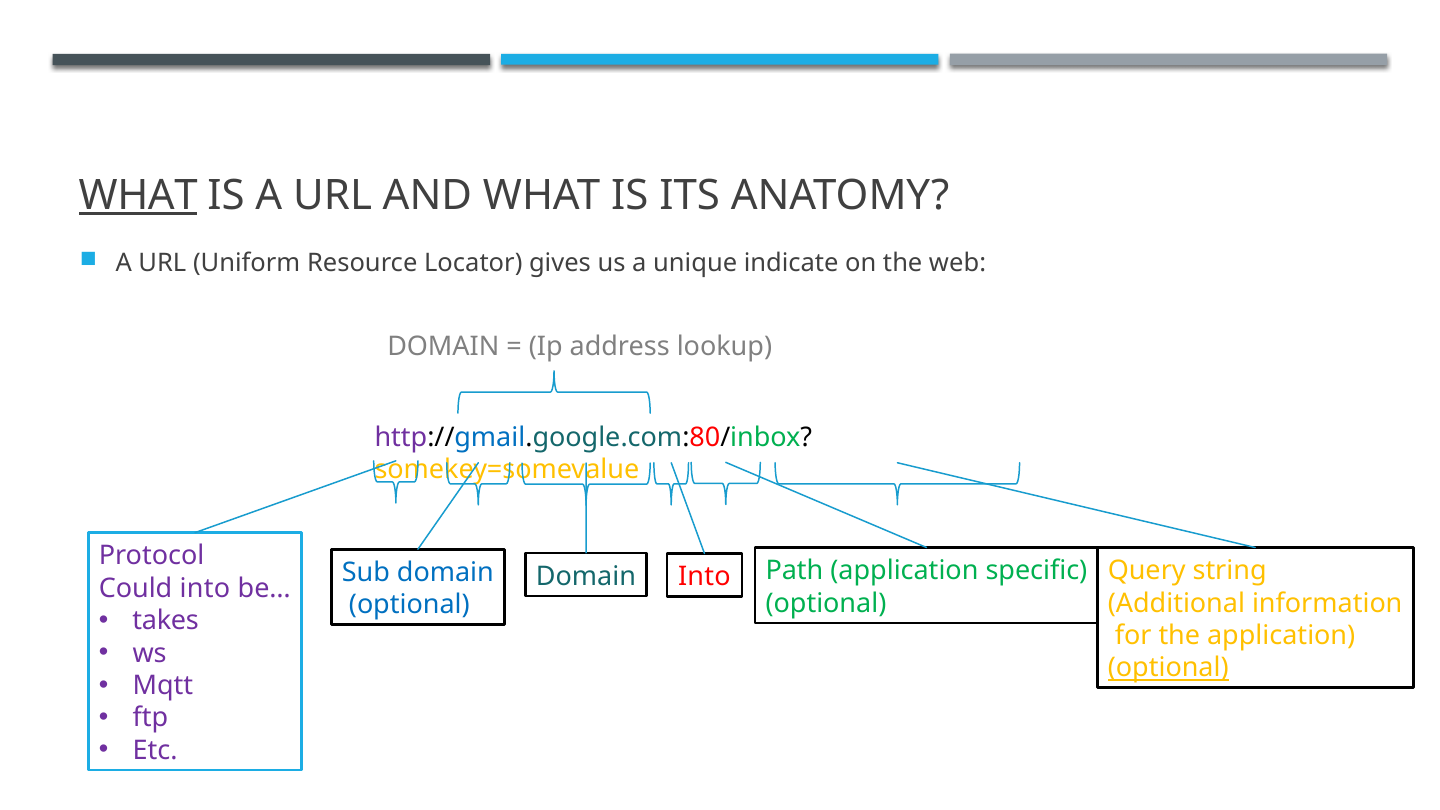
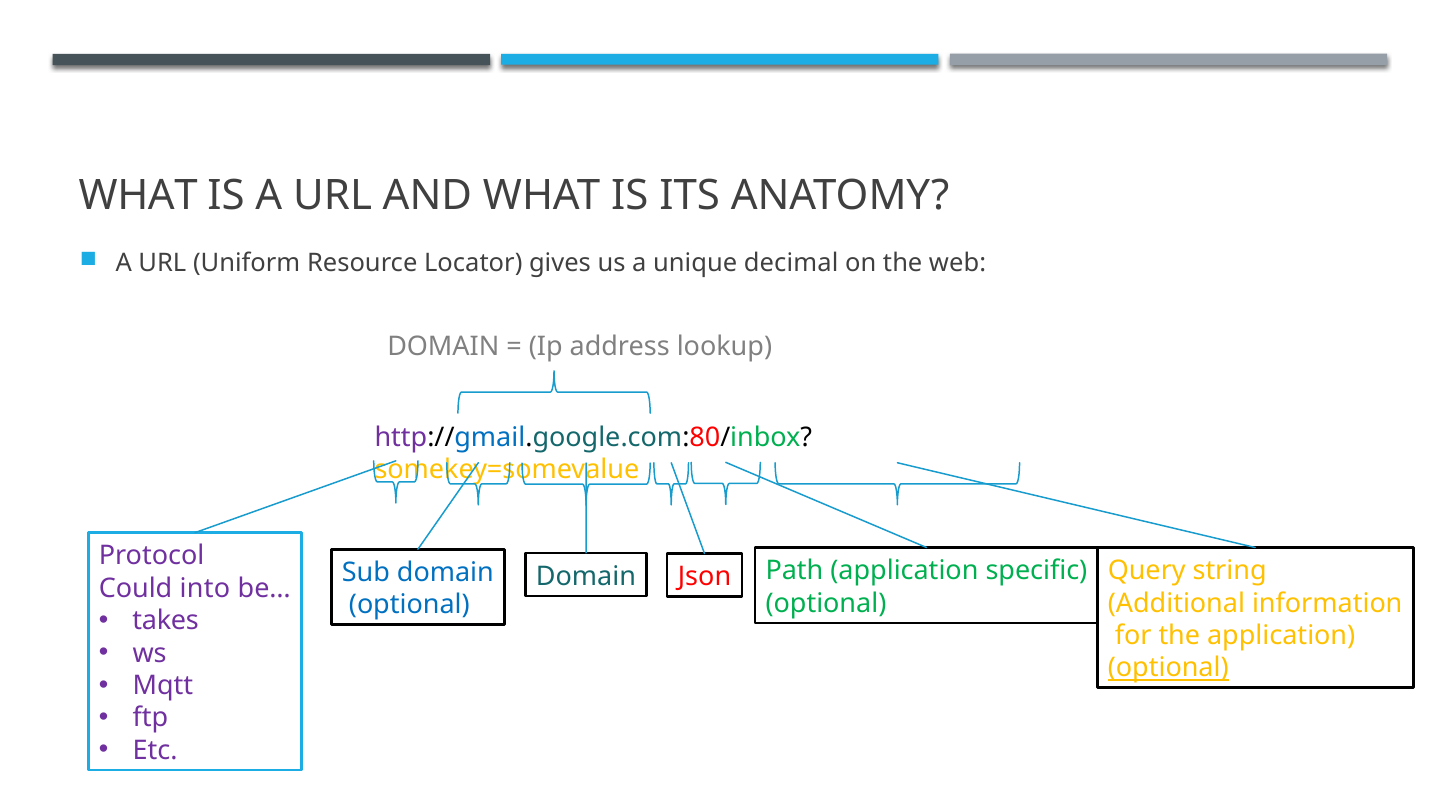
WHAT at (138, 196) underline: present -> none
indicate: indicate -> decimal
Into at (704, 577): Into -> Json
